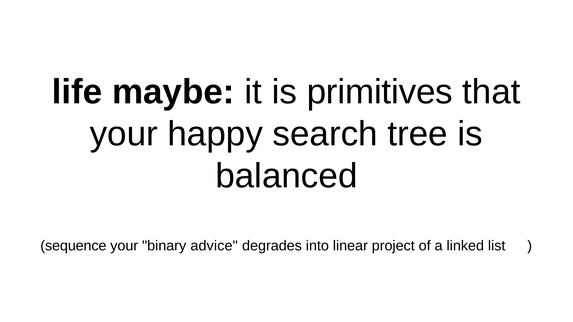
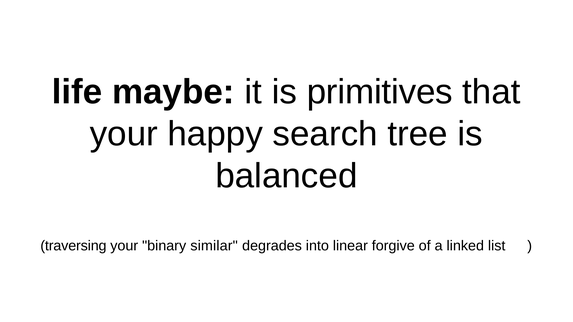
sequence: sequence -> traversing
advice: advice -> similar
project: project -> forgive
